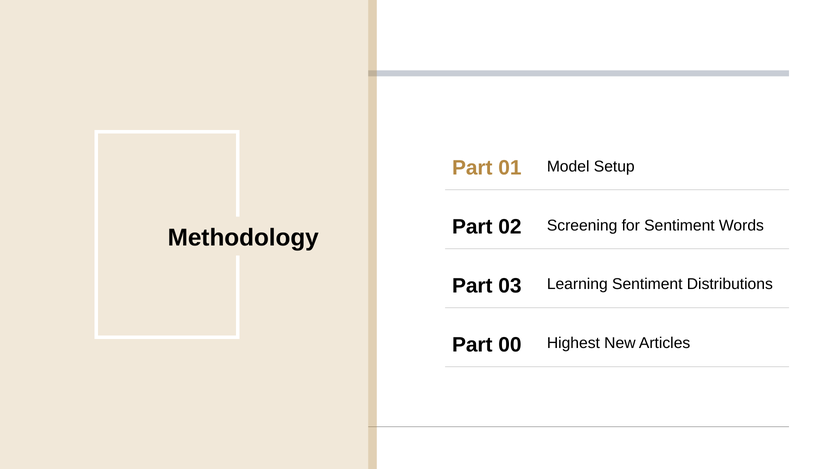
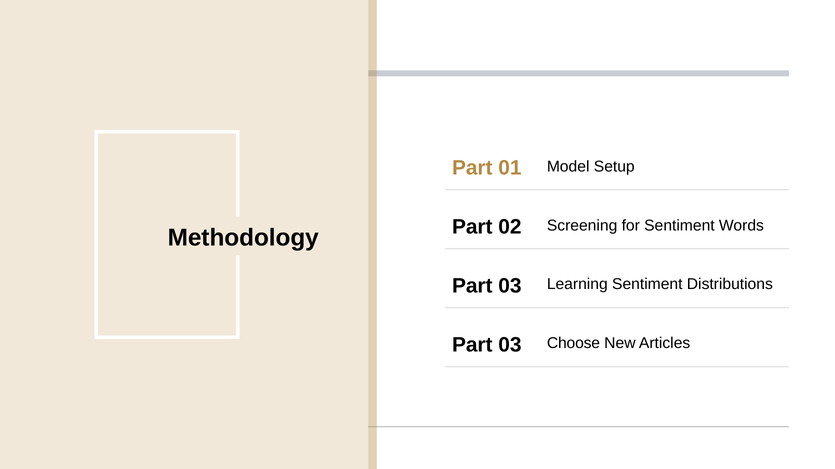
00 at (510, 345): 00 -> 03
Highest: Highest -> Choose
